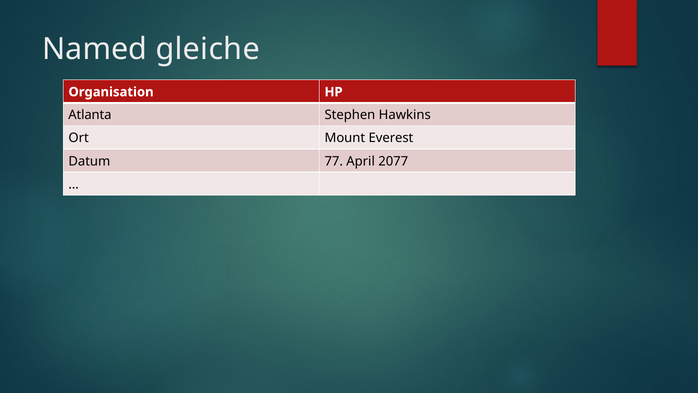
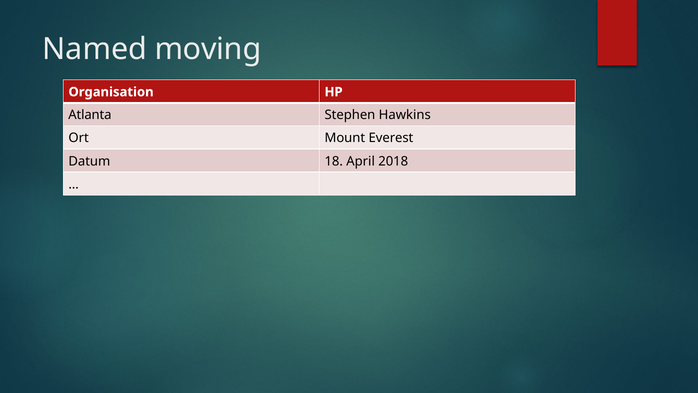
gleiche: gleiche -> moving
77: 77 -> 18
2077: 2077 -> 2018
